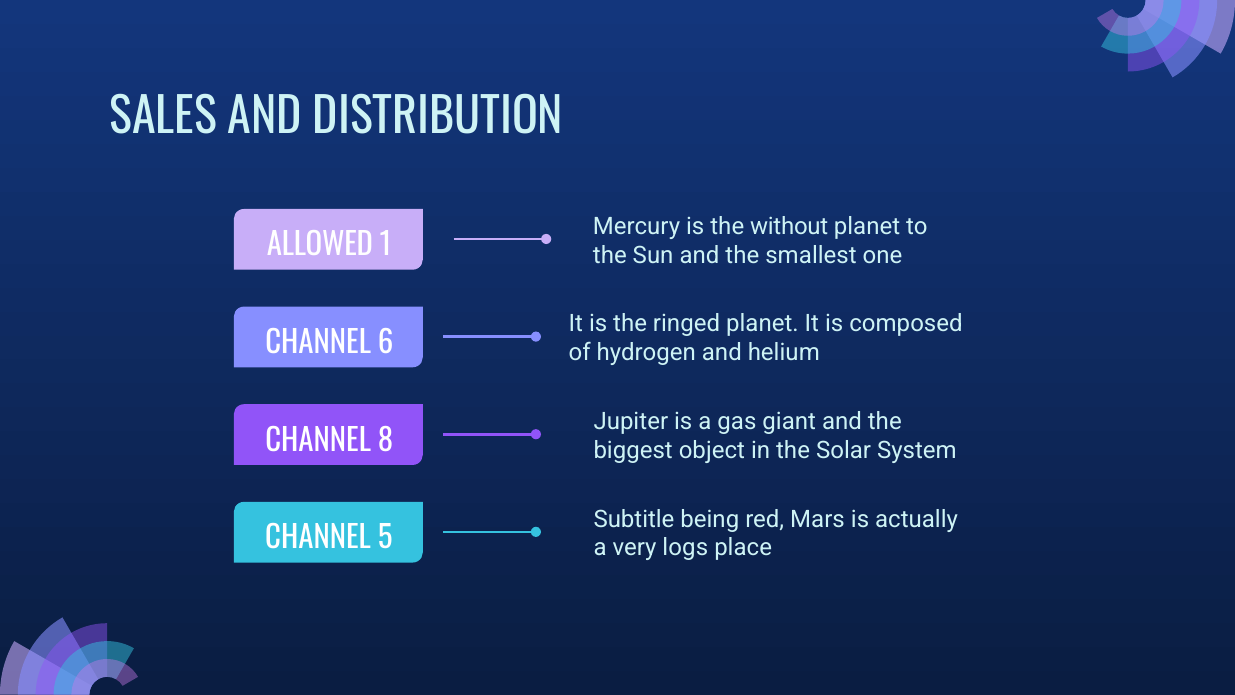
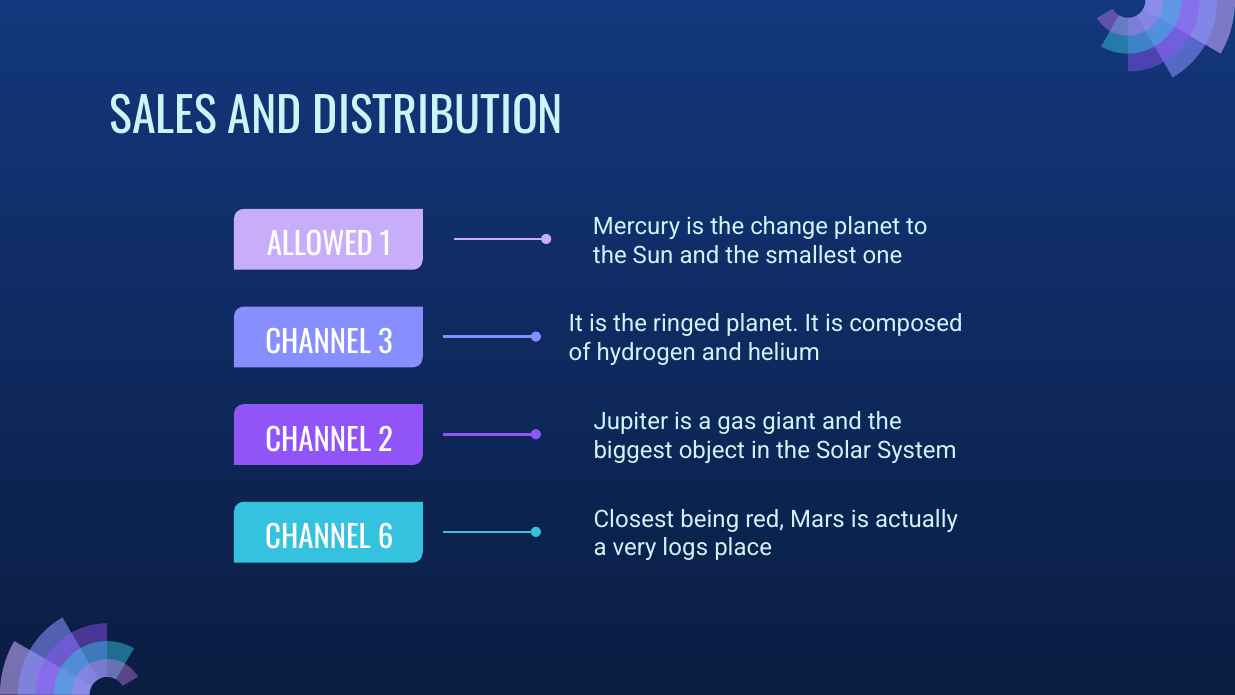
without: without -> change
6: 6 -> 3
8: 8 -> 2
Subtitle: Subtitle -> Closest
5: 5 -> 6
